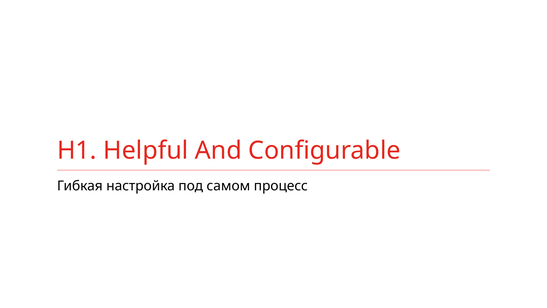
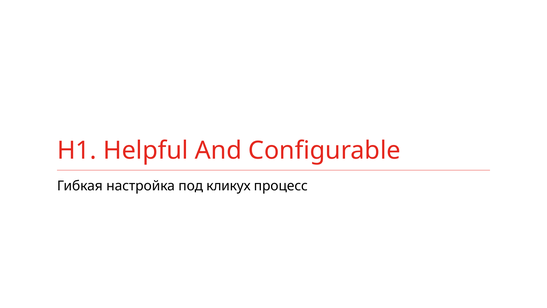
самом: самом -> кликух
